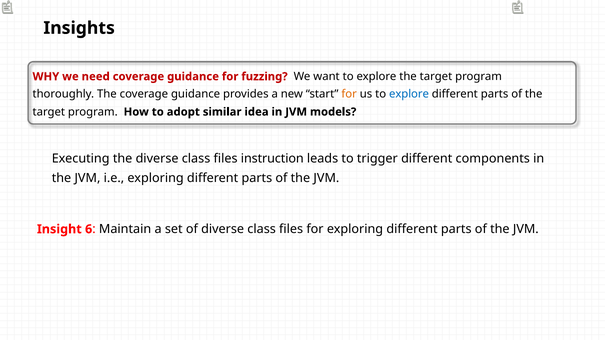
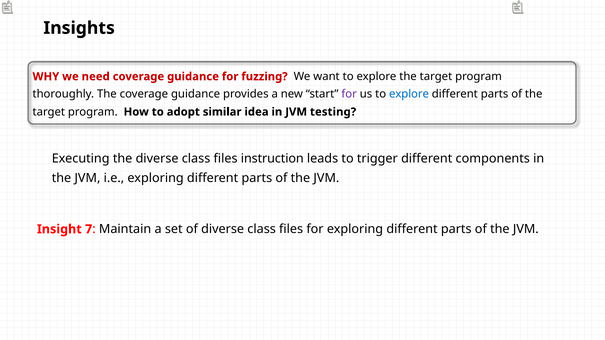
for at (349, 94) colour: orange -> purple
models: models -> testing
6: 6 -> 7
